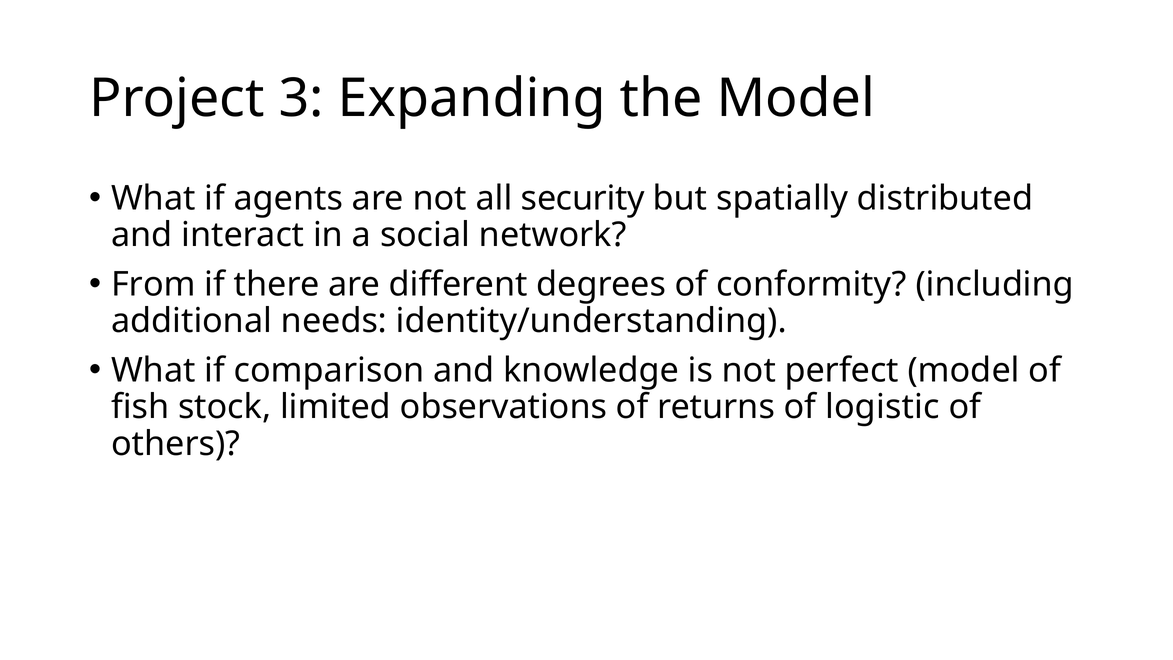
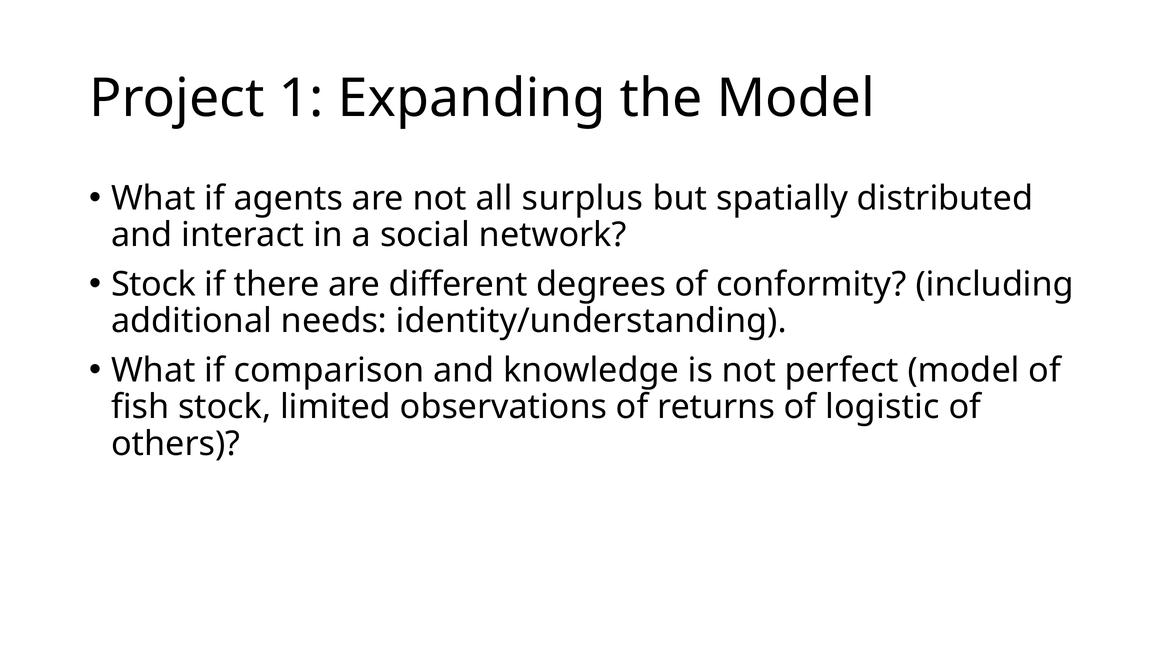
3: 3 -> 1
security: security -> surplus
From at (153, 284): From -> Stock
